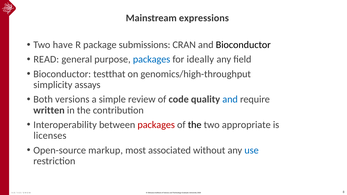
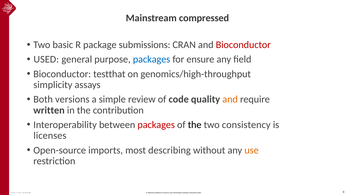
expressions: expressions -> compressed
have: have -> basic
Bioconductor at (243, 45) colour: black -> red
READ: READ -> USED
ideally: ideally -> ensure
and at (230, 99) colour: blue -> orange
appropriate: appropriate -> consistency
markup: markup -> imports
associated: associated -> describing
use colour: blue -> orange
